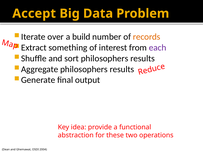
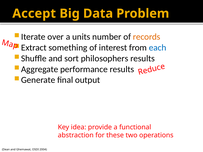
build: build -> units
each colour: purple -> blue
philosophers at (84, 69): philosophers -> performance
